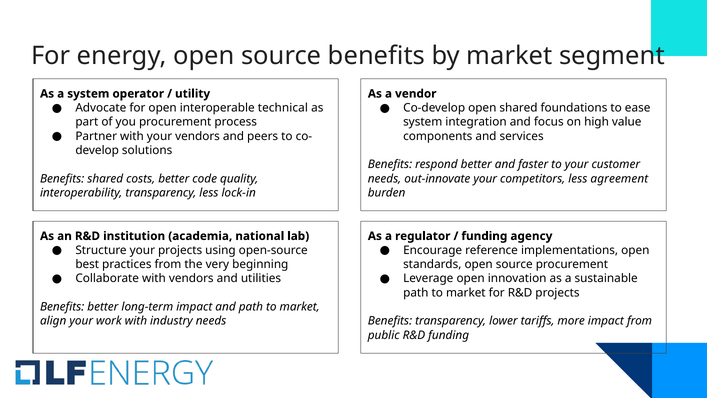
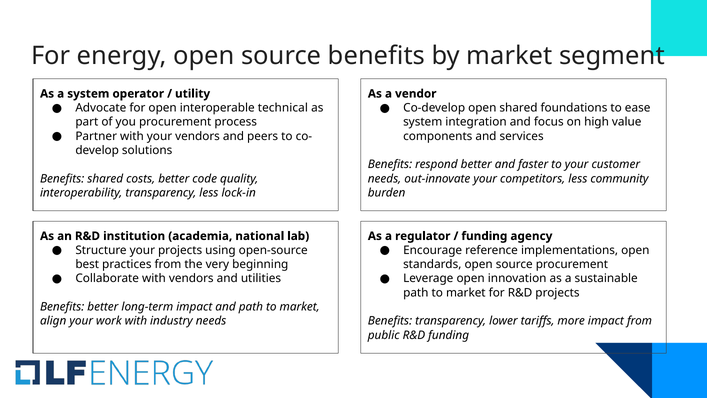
agreement: agreement -> community
